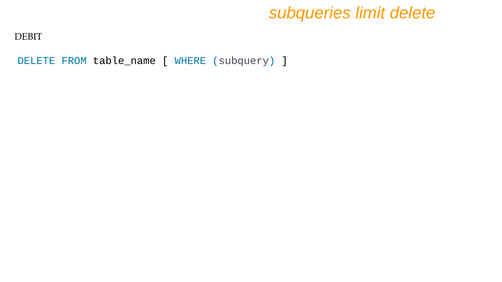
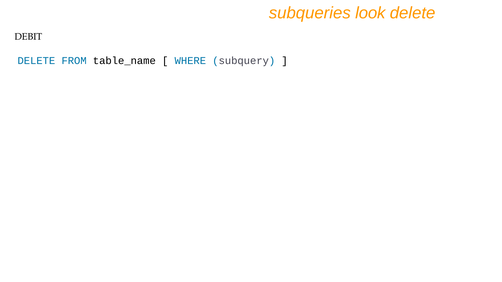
limit: limit -> look
